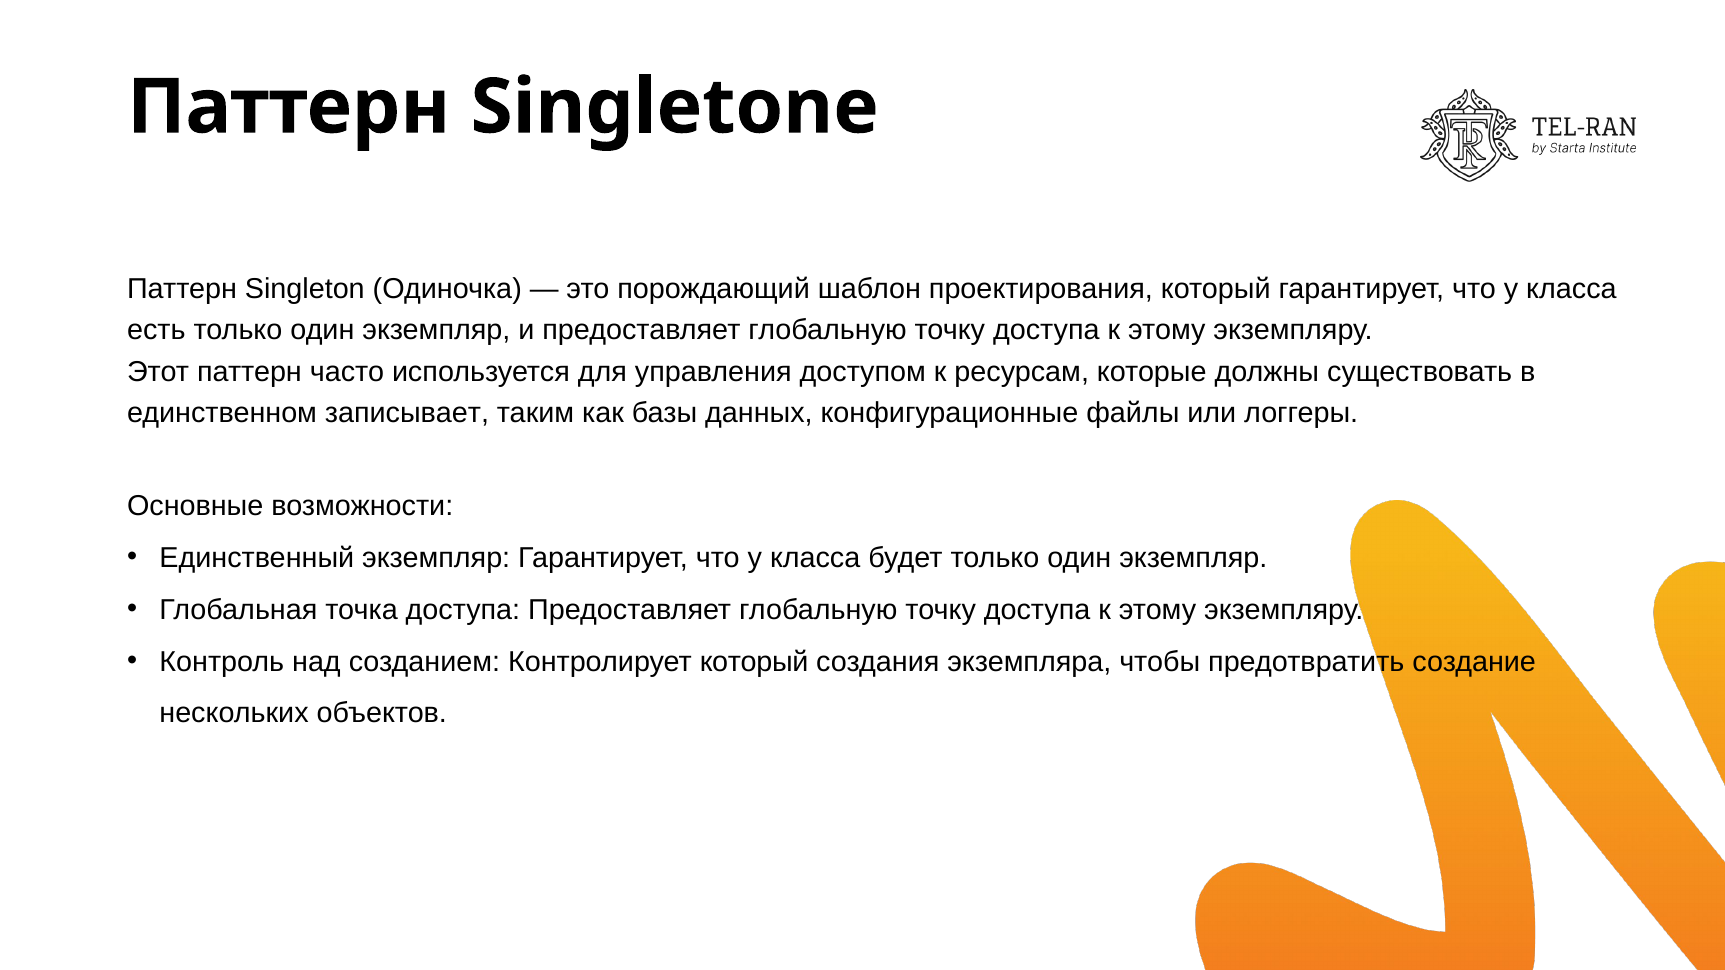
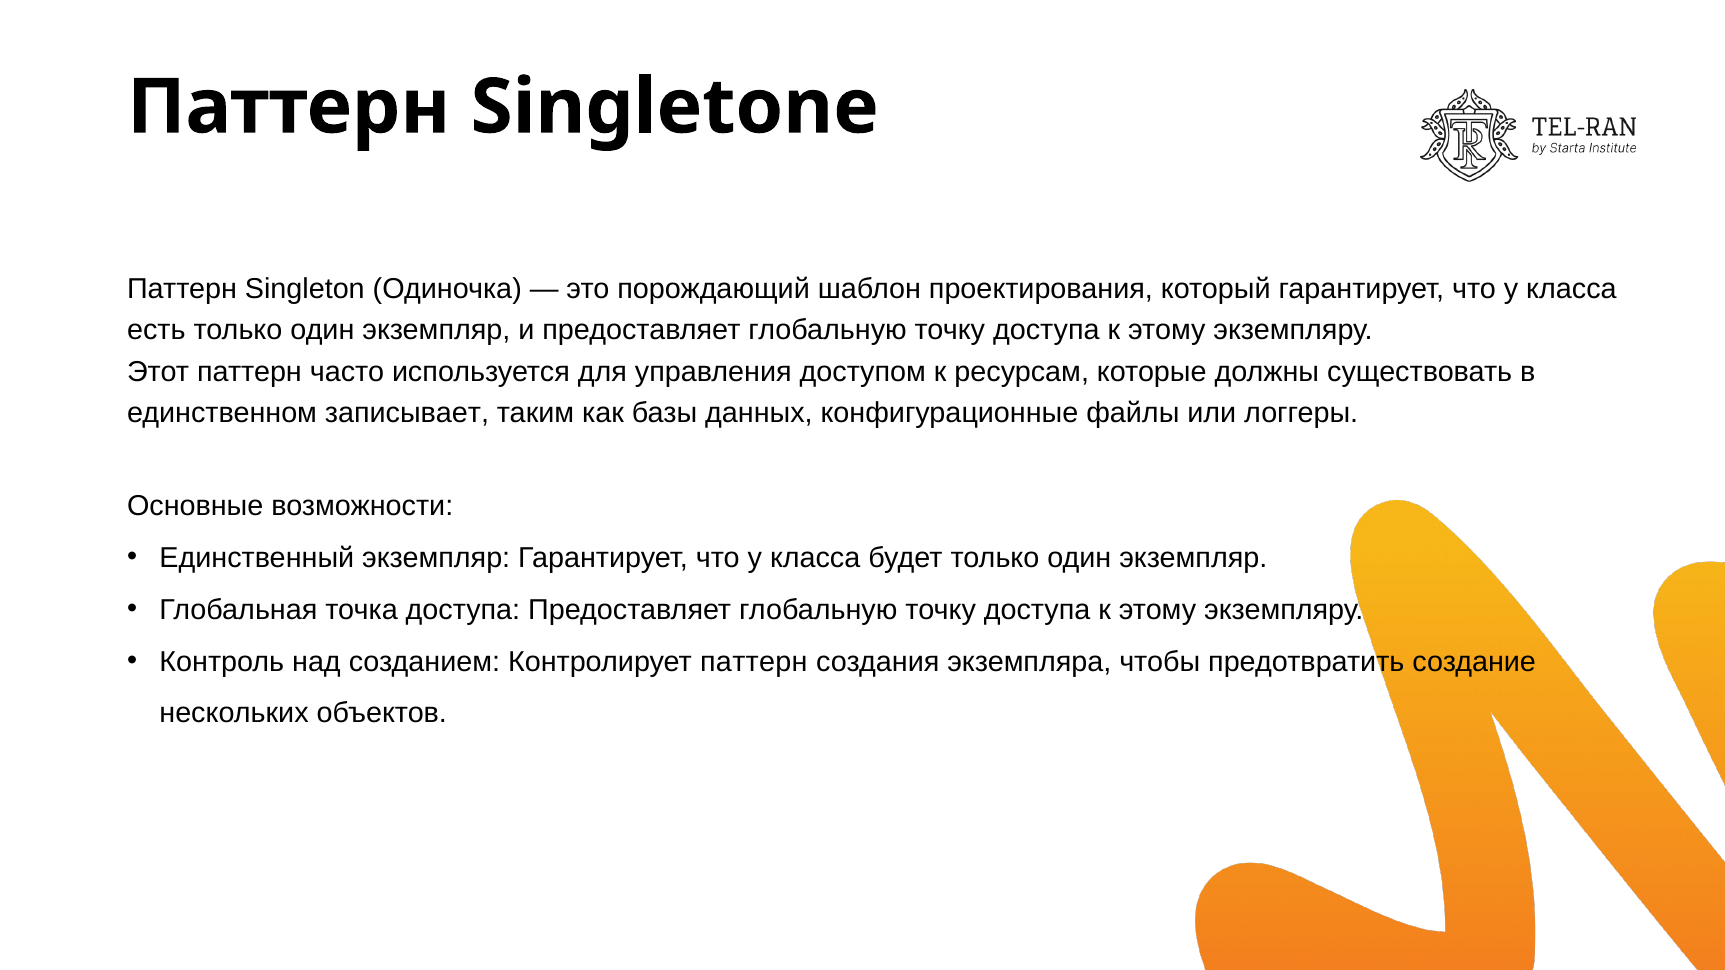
Контролирует который: который -> паттерн
